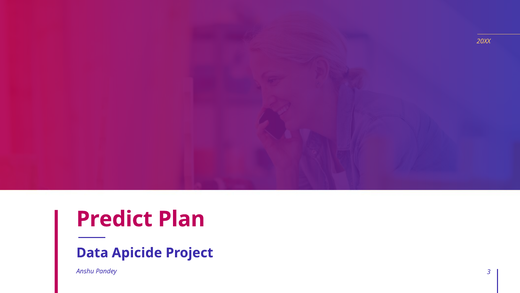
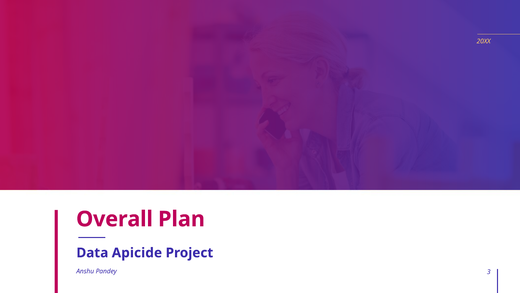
Predict: Predict -> Overall
